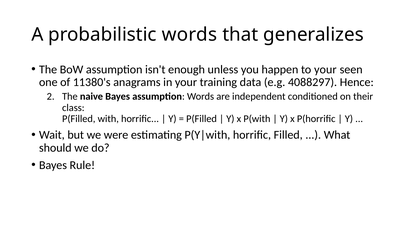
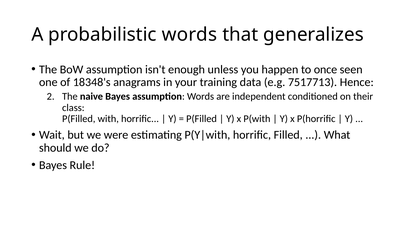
to your: your -> once
11380's: 11380's -> 18348's
4088297: 4088297 -> 7517713
